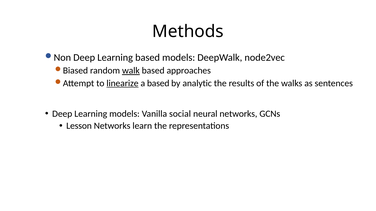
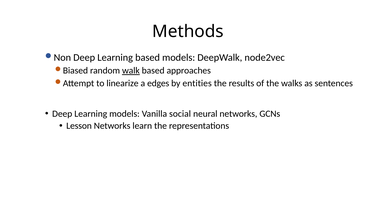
linearize underline: present -> none
a based: based -> edges
analytic: analytic -> entities
